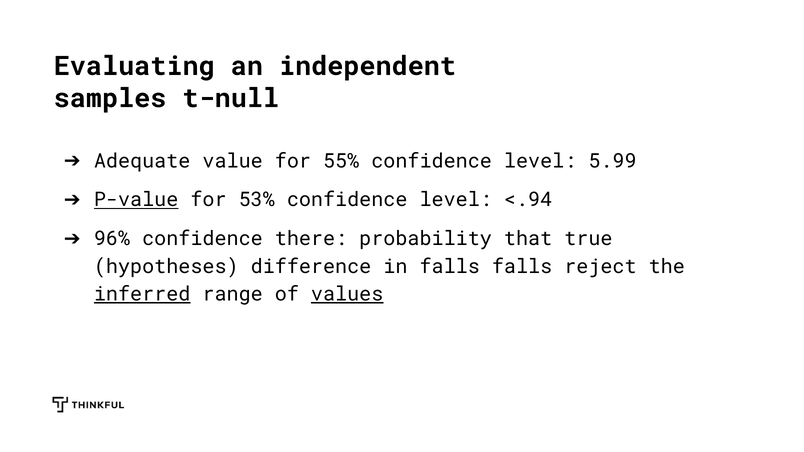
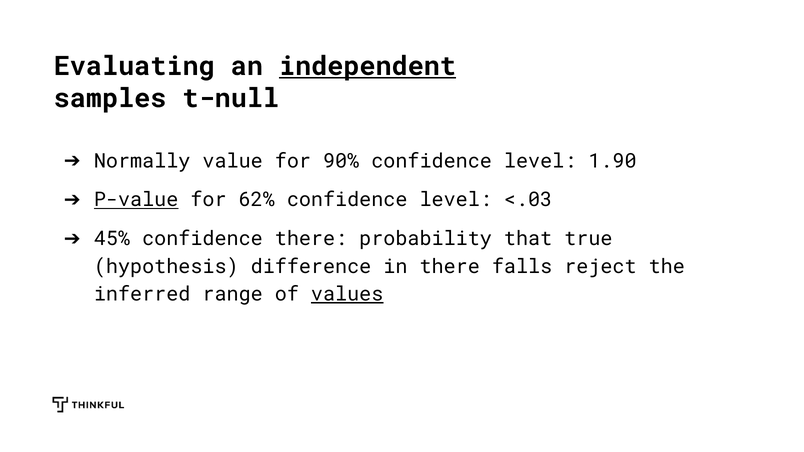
independent underline: none -> present
Adequate: Adequate -> Normally
55%: 55% -> 90%
5.99: 5.99 -> 1.90
53%: 53% -> 62%
<.94: <.94 -> <.03
96%: 96% -> 45%
hypotheses: hypotheses -> hypothesis
in falls: falls -> there
inferred underline: present -> none
